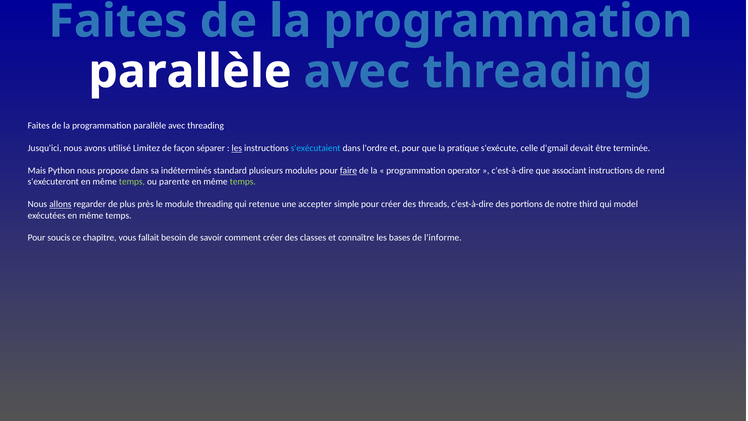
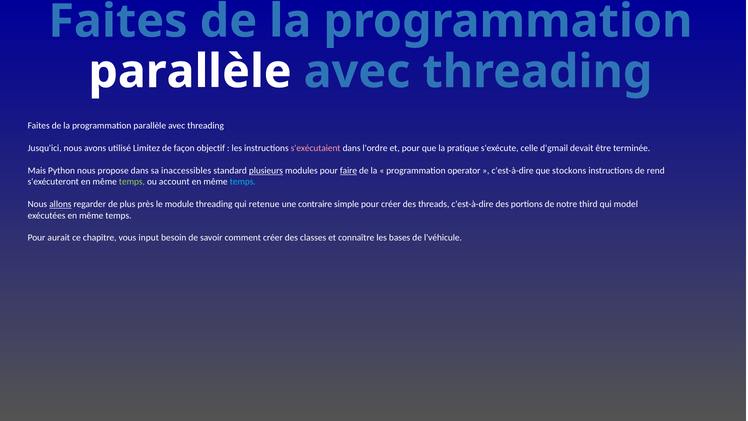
séparer: séparer -> objectif
les at (237, 148) underline: present -> none
s'exécutaient colour: light blue -> pink
indéterminés: indéterminés -> inaccessibles
plusieurs underline: none -> present
associant: associant -> stockons
parente: parente -> account
temps at (243, 182) colour: light green -> light blue
accepter: accepter -> contraire
soucis: soucis -> aurait
fallait: fallait -> input
l'informe: l'informe -> l'véhicule
